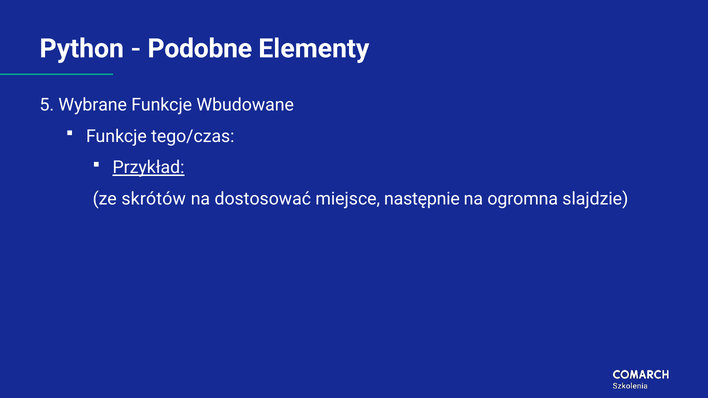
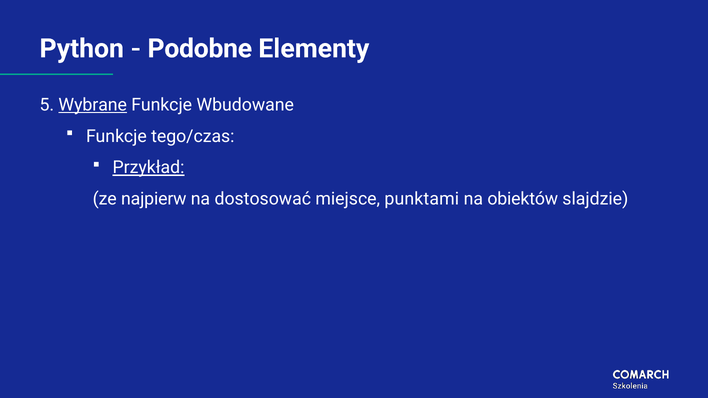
Wybrane underline: none -> present
skrótów: skrótów -> najpierw
następnie: następnie -> punktami
ogromna: ogromna -> obiektów
